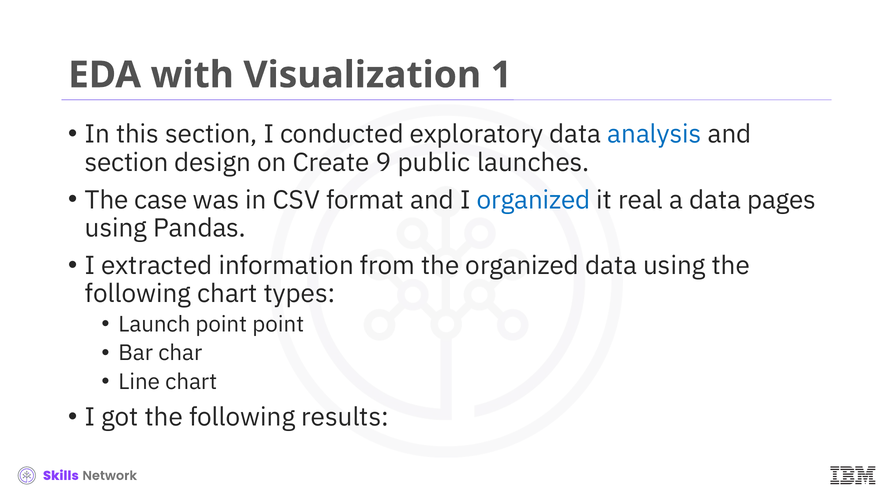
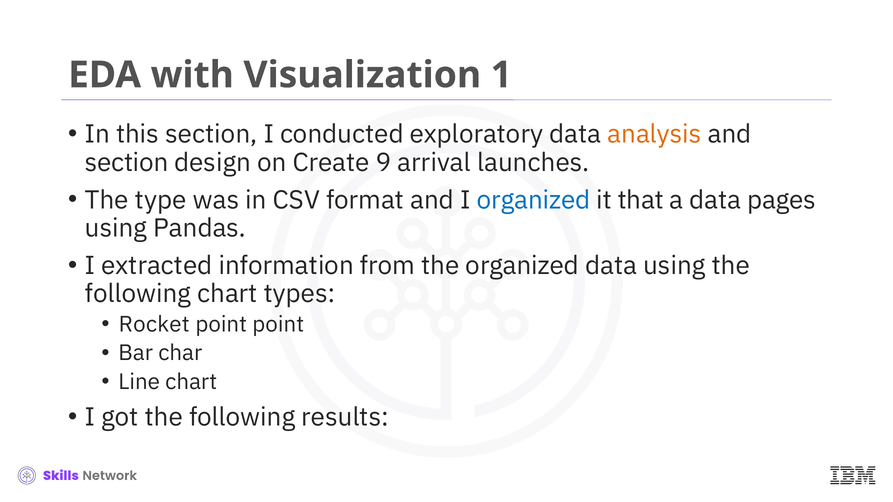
analysis colour: blue -> orange
public: public -> arrival
case: case -> type
real: real -> that
Launch: Launch -> Rocket
